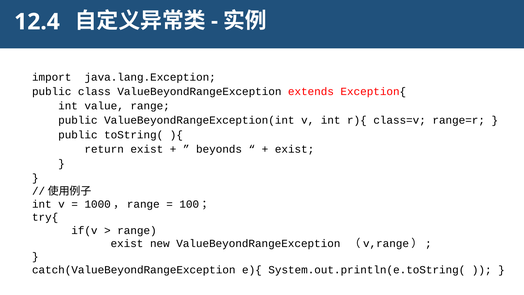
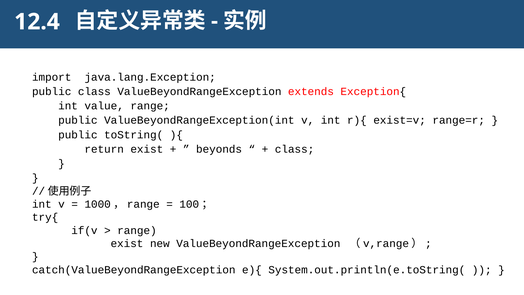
class=v: class=v -> exist=v
exist at (295, 149): exist -> class
